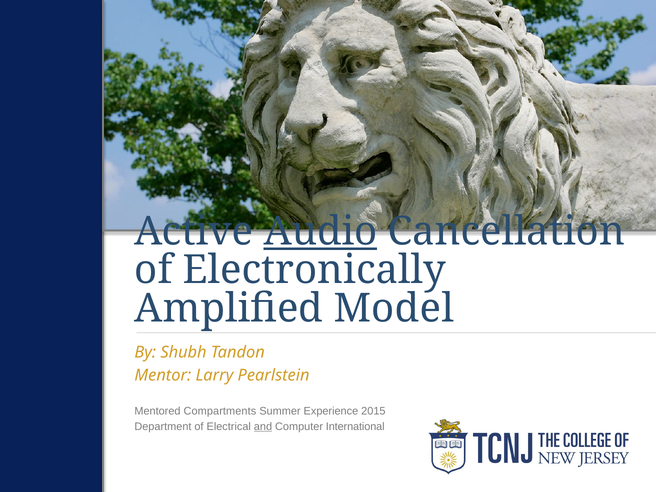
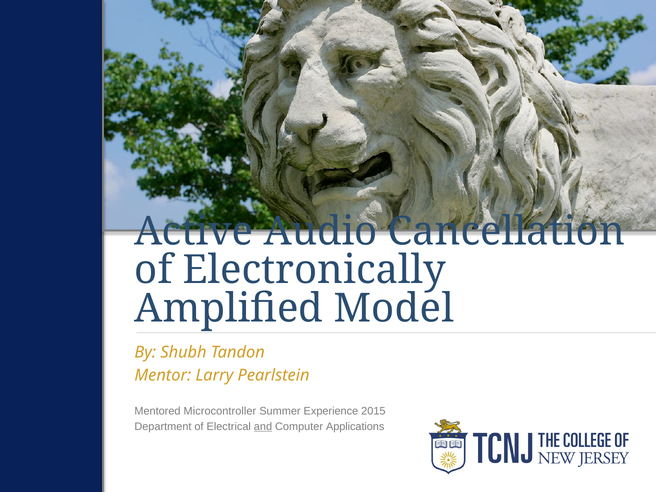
Audio underline: present -> none
Compartments: Compartments -> Microcontroller
International: International -> Applications
